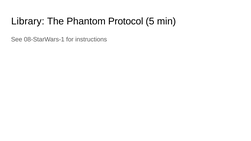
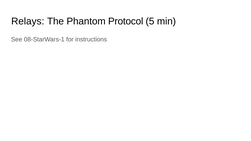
Library: Library -> Relays
